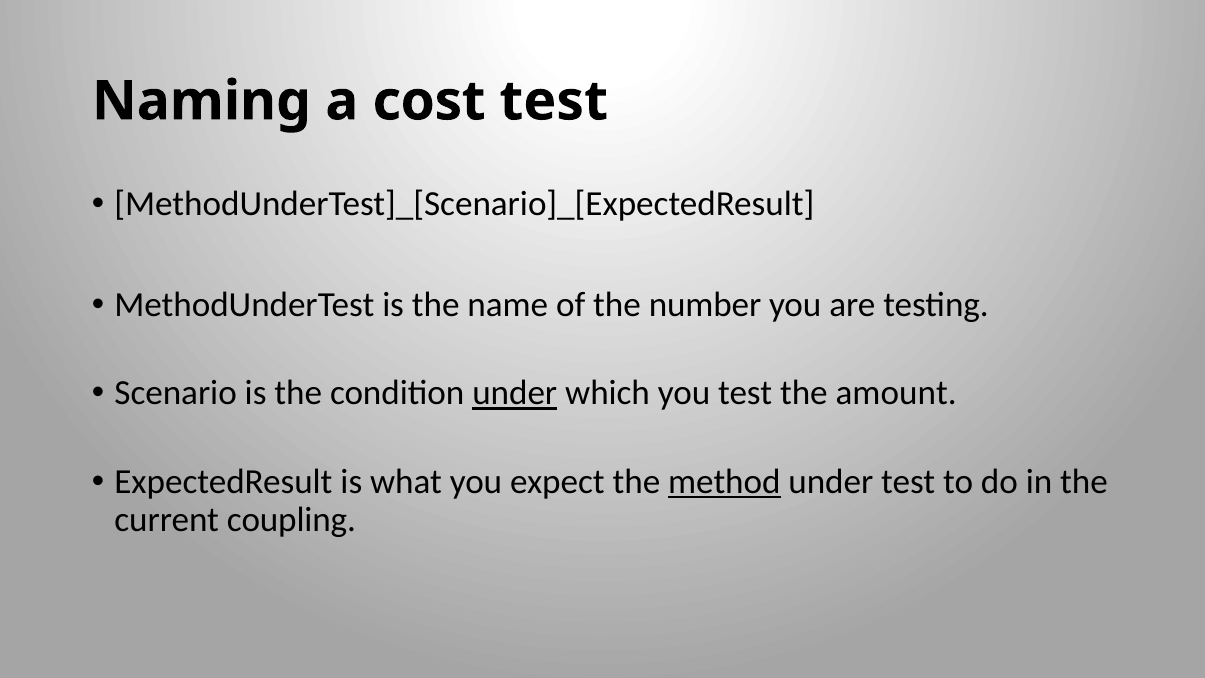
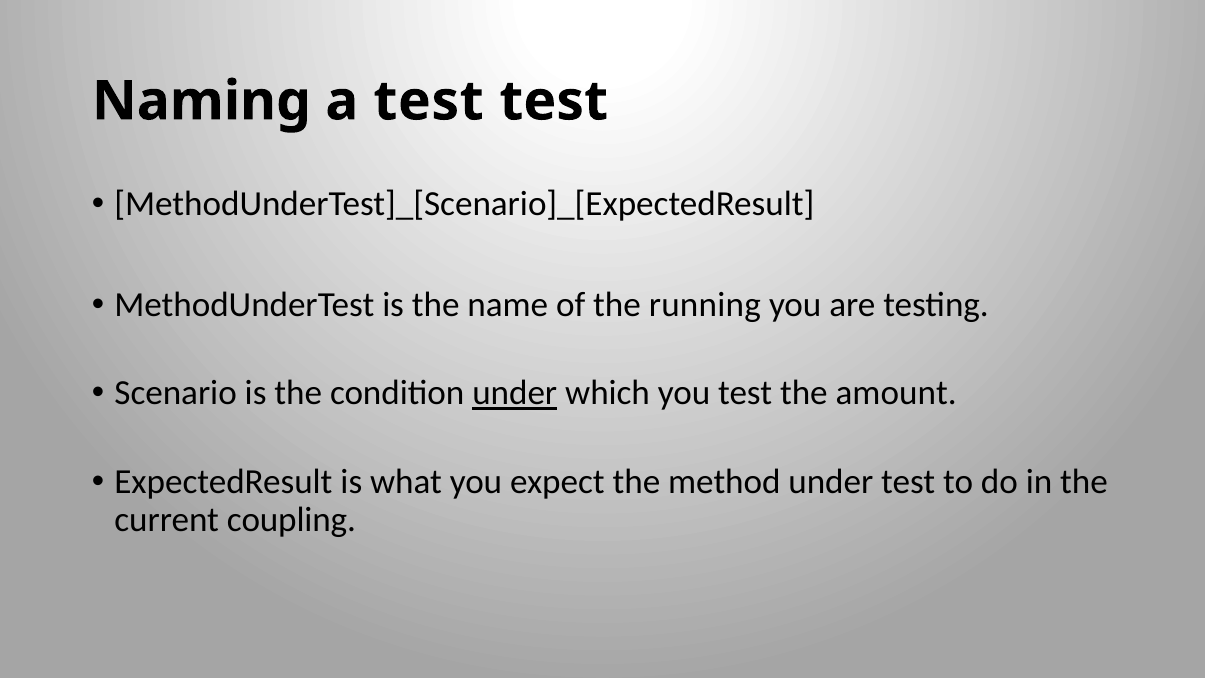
a cost: cost -> test
number: number -> running
method underline: present -> none
